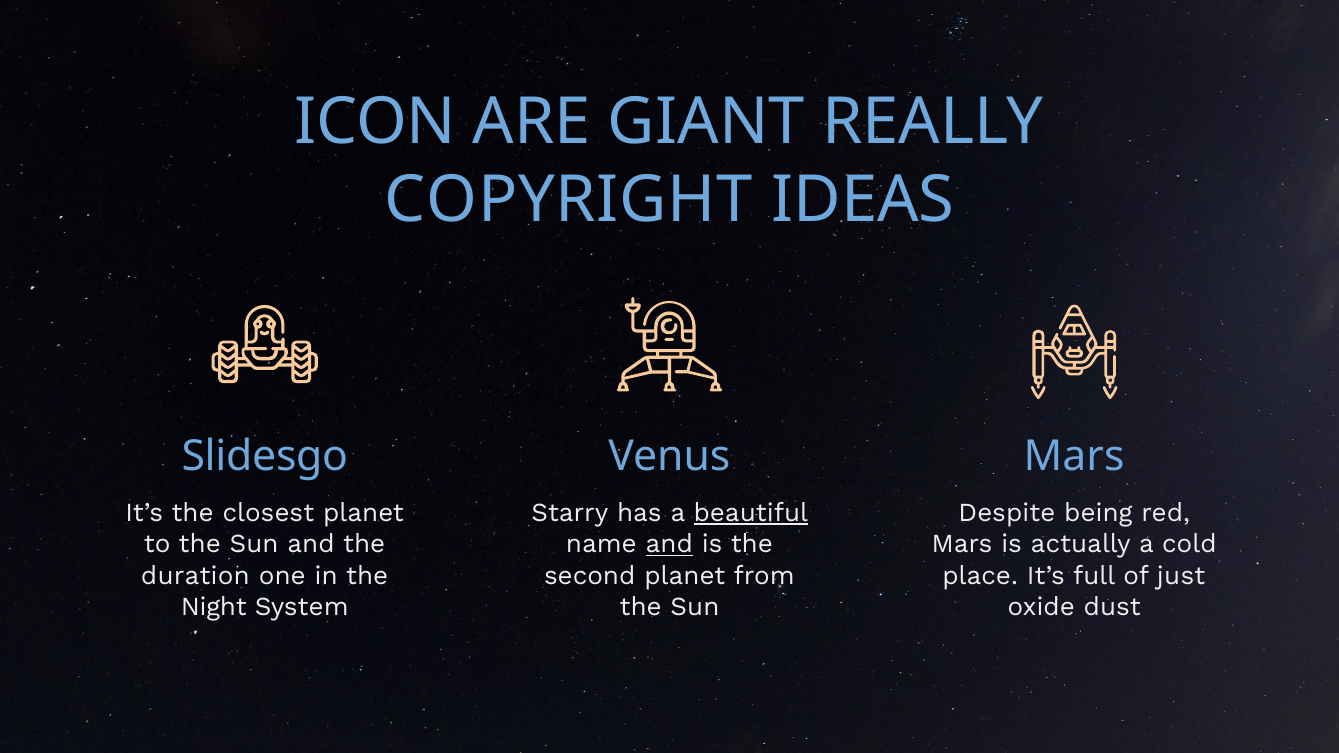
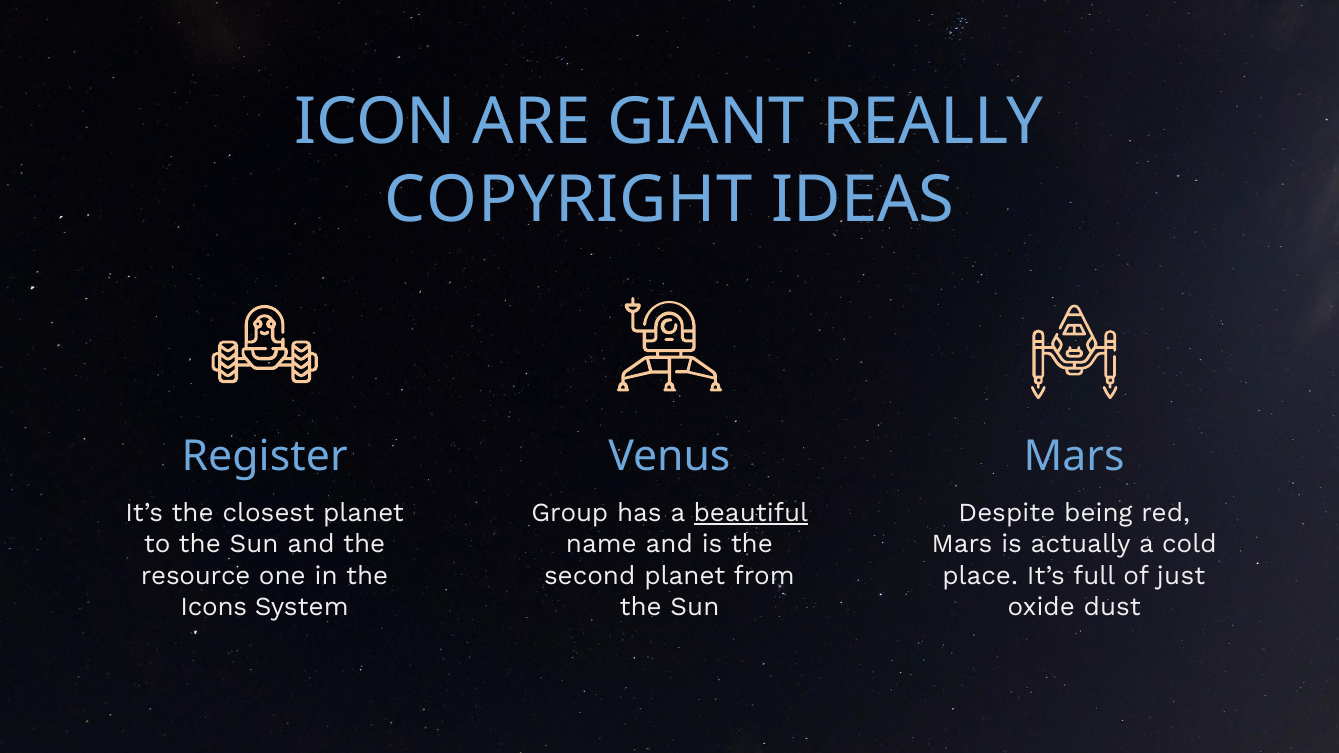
Slidesgo: Slidesgo -> Register
Starry: Starry -> Group
and at (669, 544) underline: present -> none
duration: duration -> resource
Night: Night -> Icons
